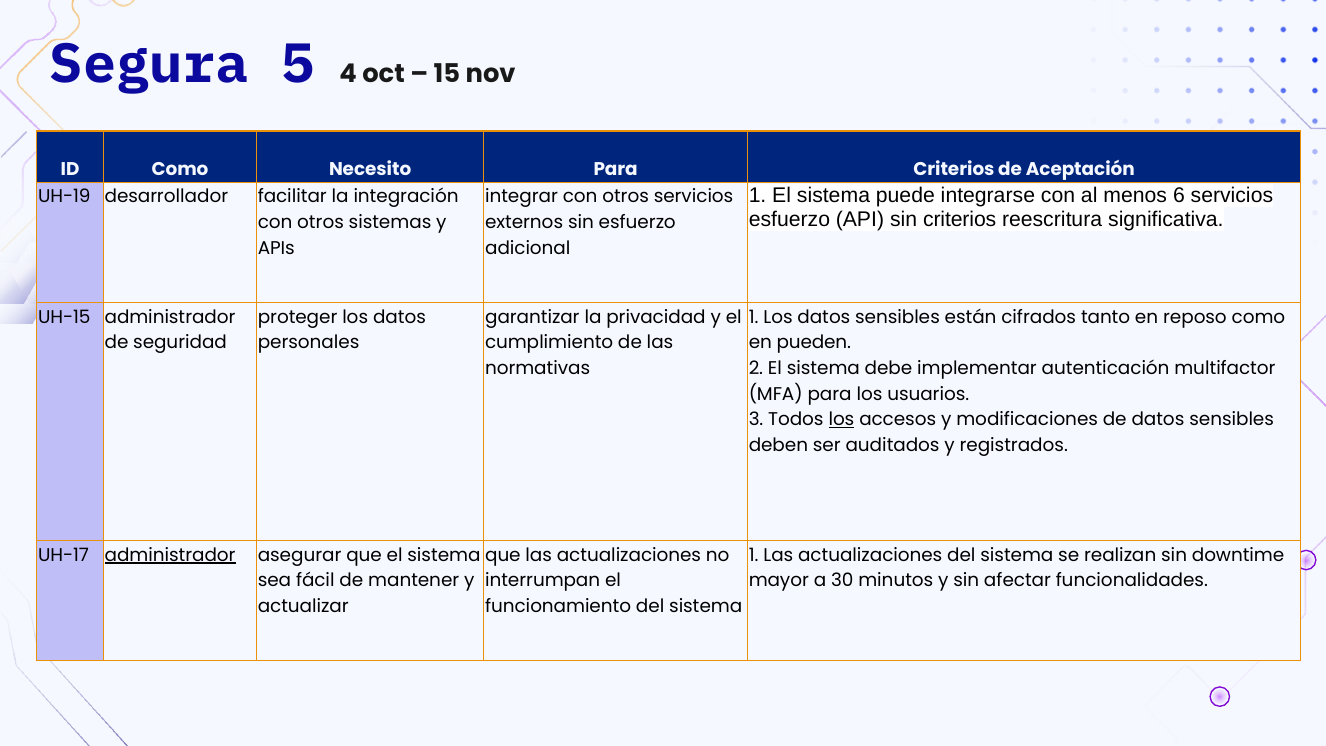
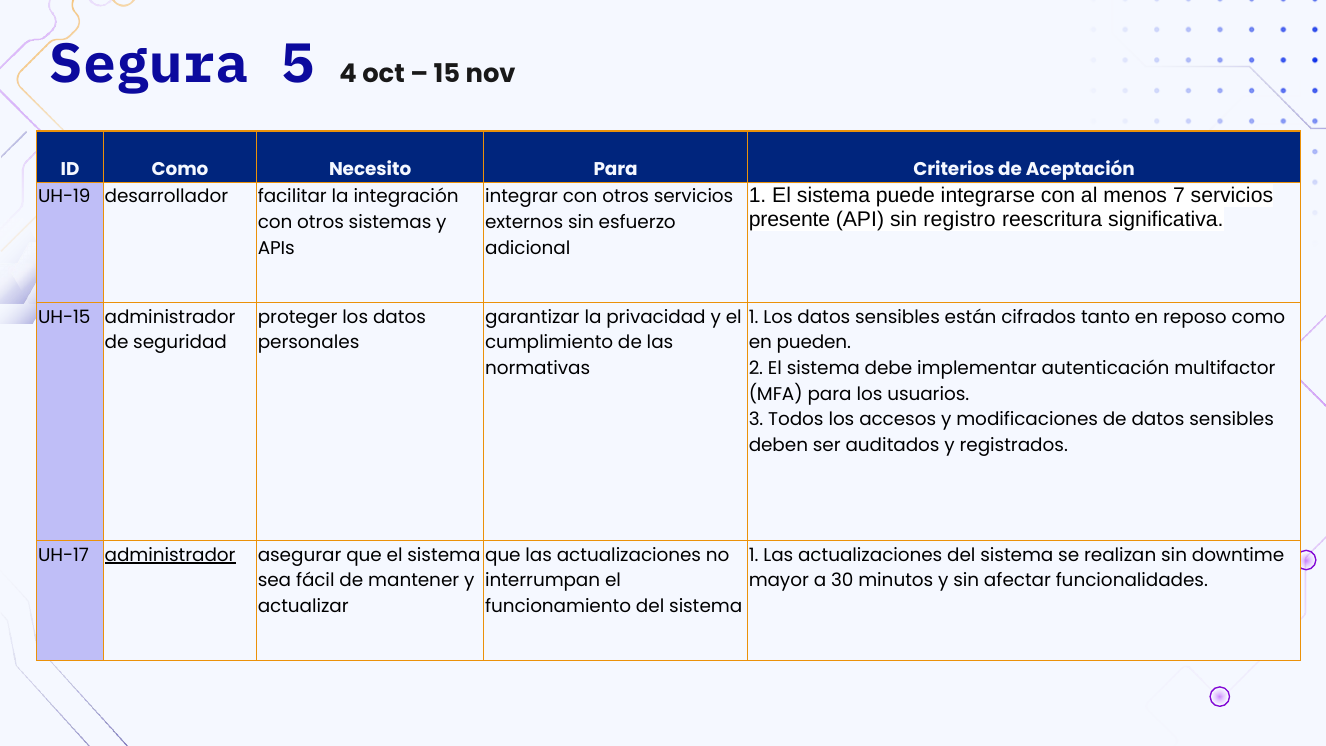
6: 6 -> 7
esfuerzo at (789, 220): esfuerzo -> presente
sin criterios: criterios -> registro
los at (841, 420) underline: present -> none
